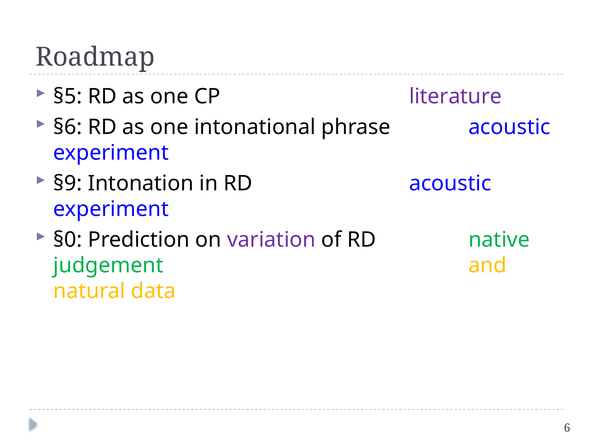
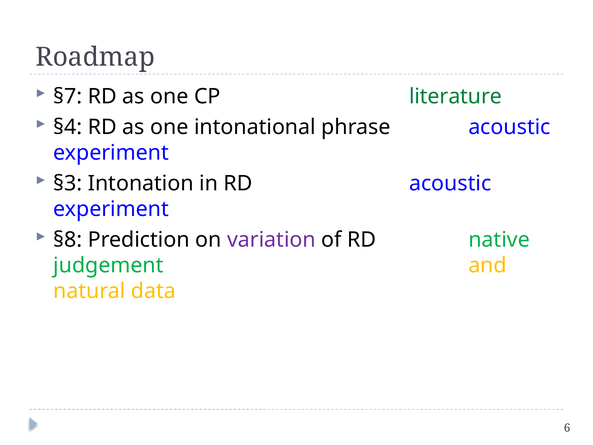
§5: §5 -> §7
literature colour: purple -> green
§6: §6 -> §4
§9: §9 -> §3
§0: §0 -> §8
